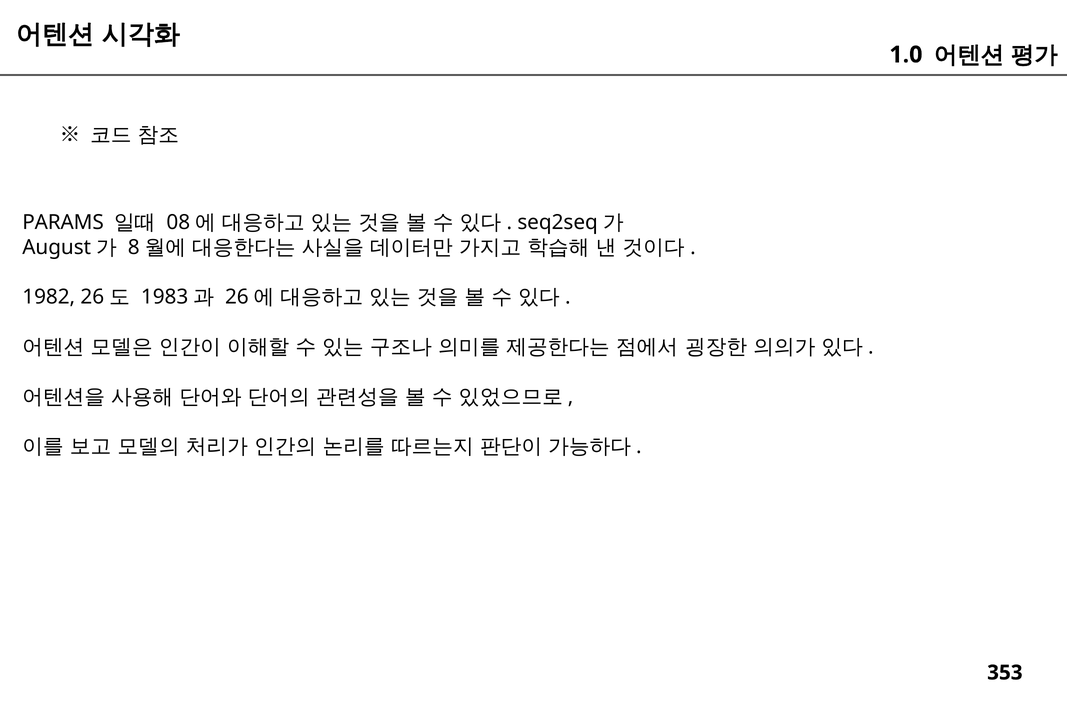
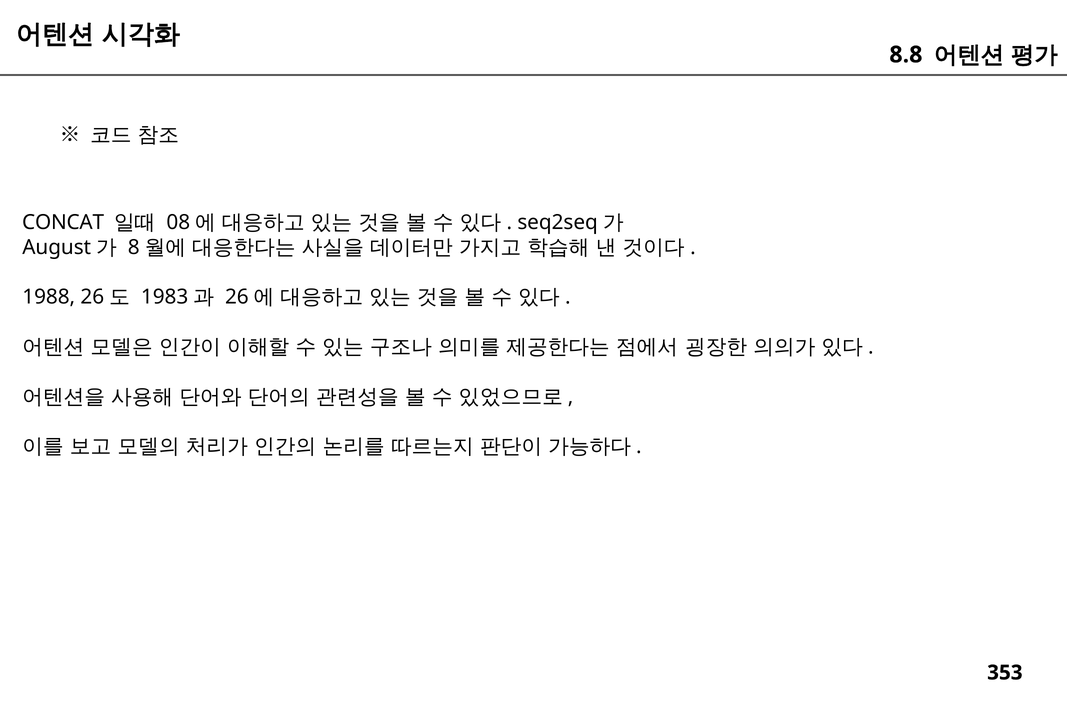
1.0: 1.0 -> 8.8
PARAMS: PARAMS -> CONCAT
1982: 1982 -> 1988
